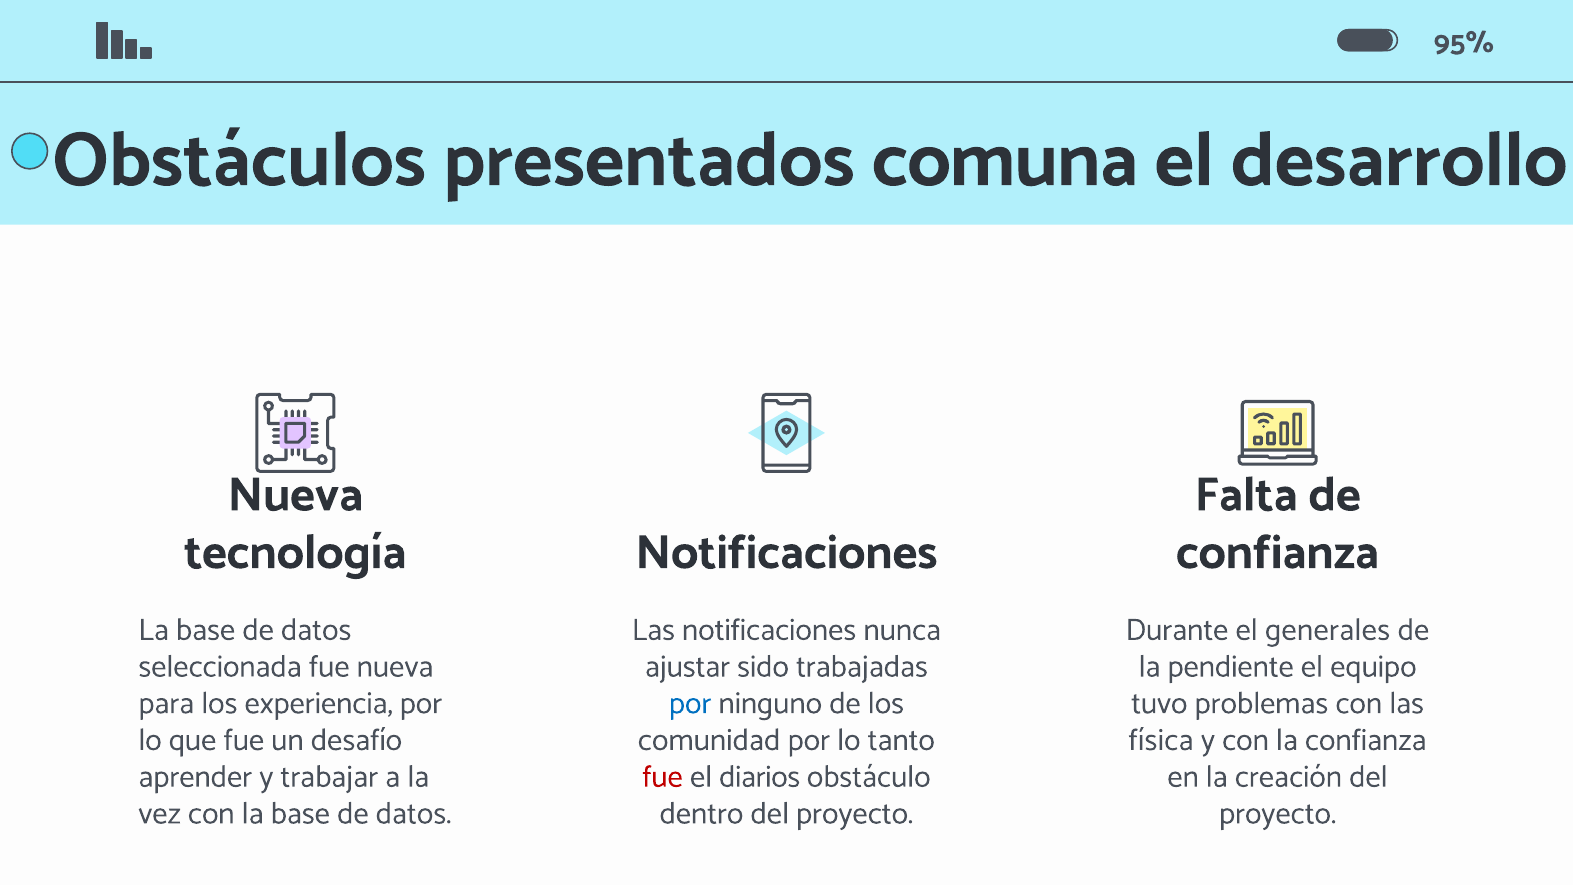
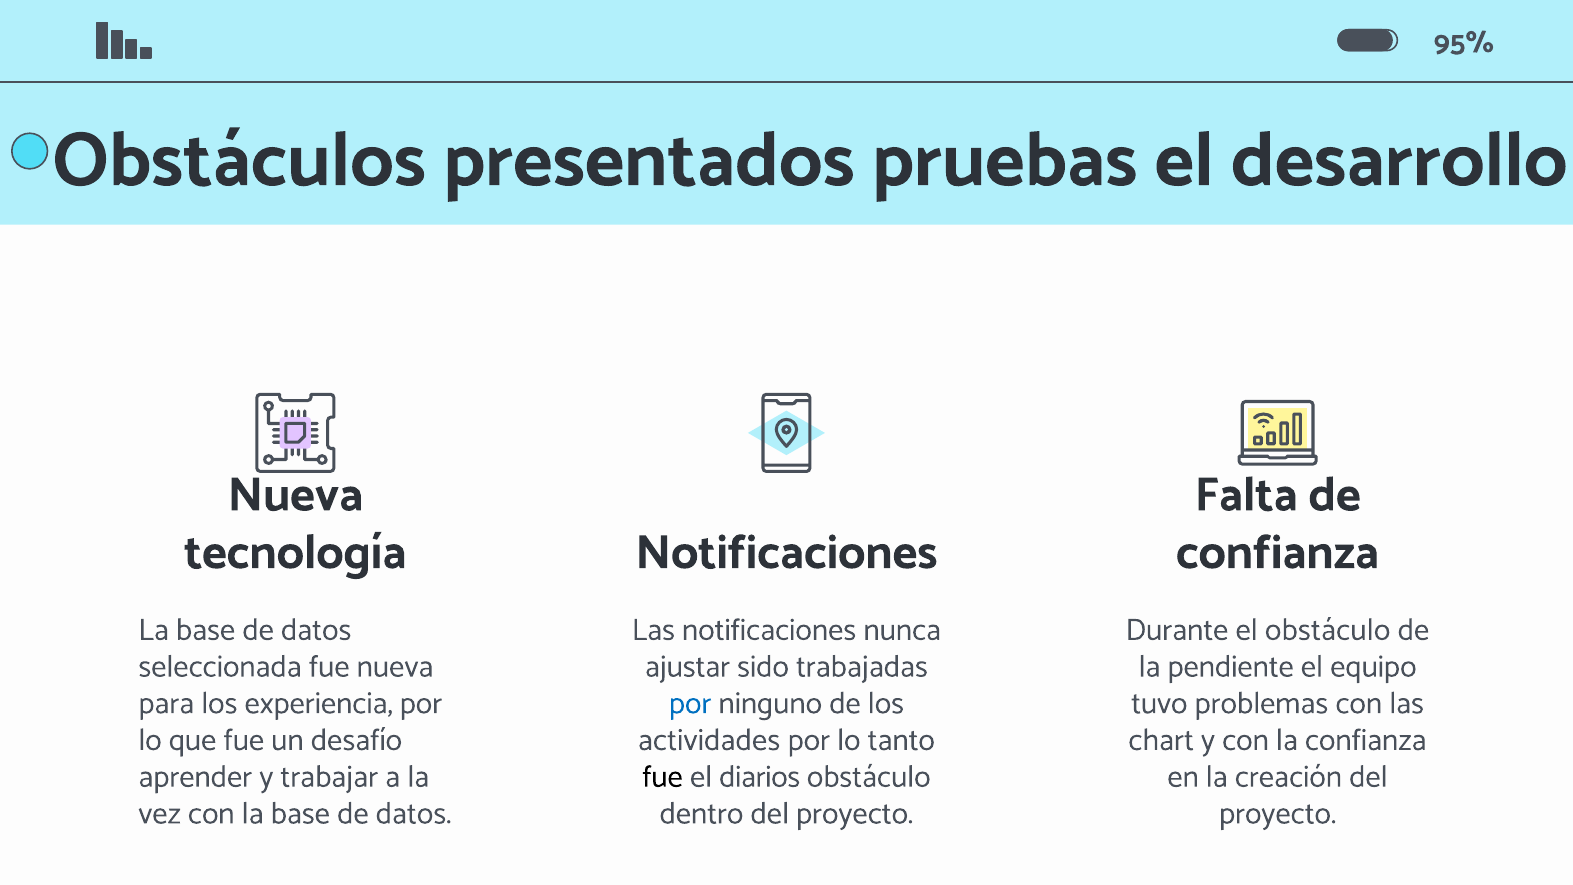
comuna: comuna -> pruebas
el generales: generales -> obstáculo
comunidad: comunidad -> actividades
física: física -> chart
fue at (663, 776) colour: red -> black
